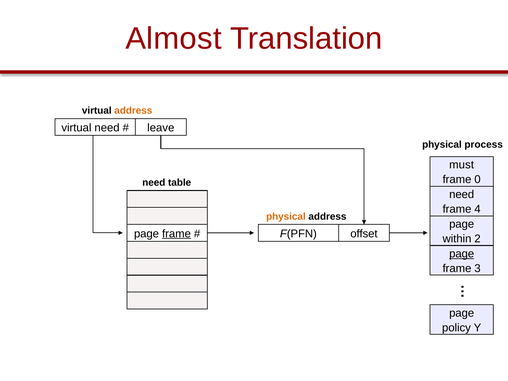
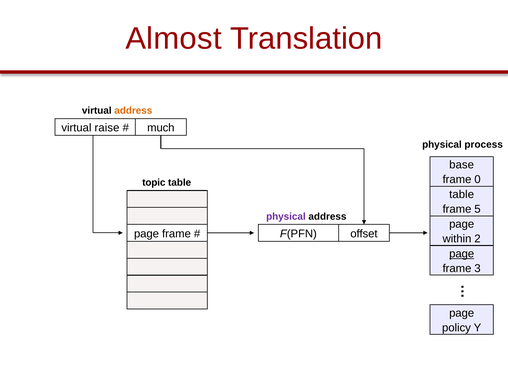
virtual need: need -> raise
leave: leave -> much
must: must -> base
need at (154, 183): need -> topic
need at (462, 195): need -> table
4: 4 -> 5
physical at (286, 217) colour: orange -> purple
frame at (177, 234) underline: present -> none
